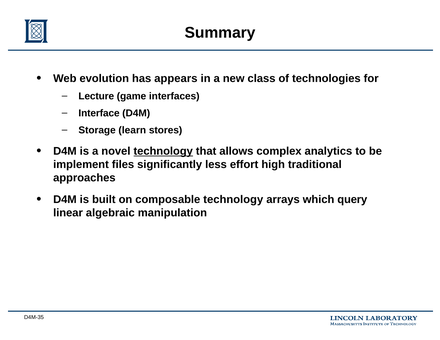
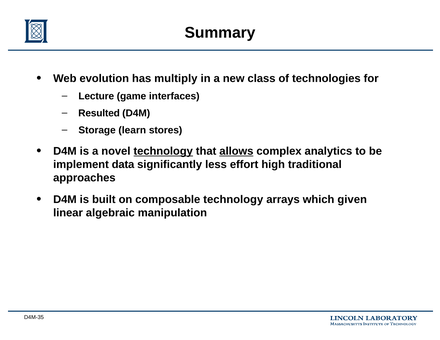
appears: appears -> multiply
Interface: Interface -> Resulted
allows underline: none -> present
files: files -> data
query: query -> given
